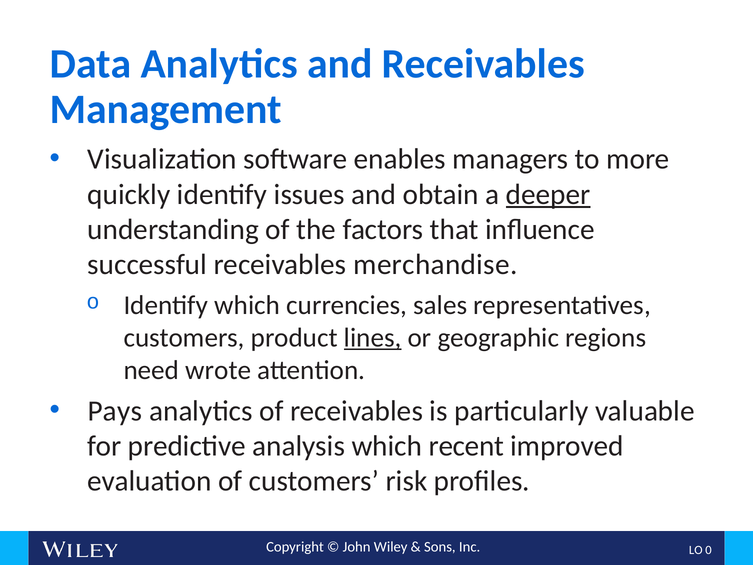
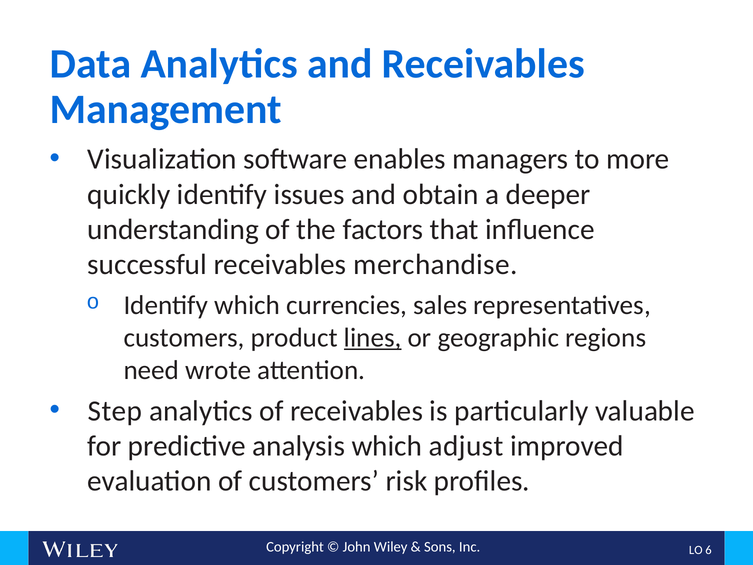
deeper underline: present -> none
Pays: Pays -> Step
recent: recent -> adjust
0: 0 -> 6
